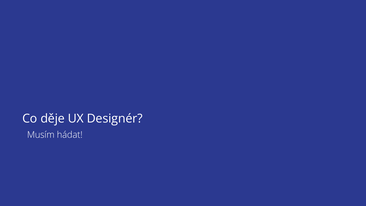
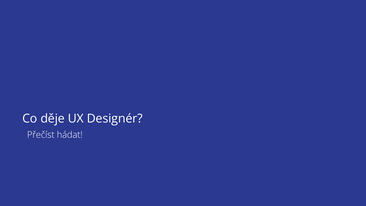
Musím: Musím -> Přečíst
